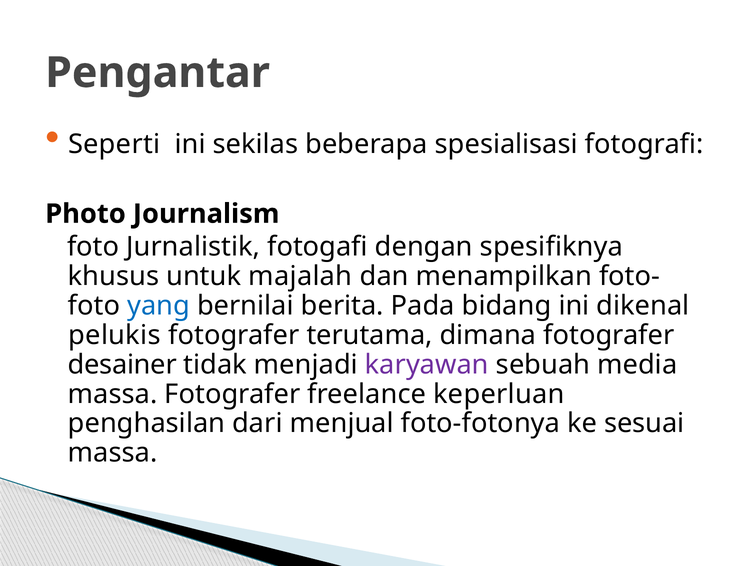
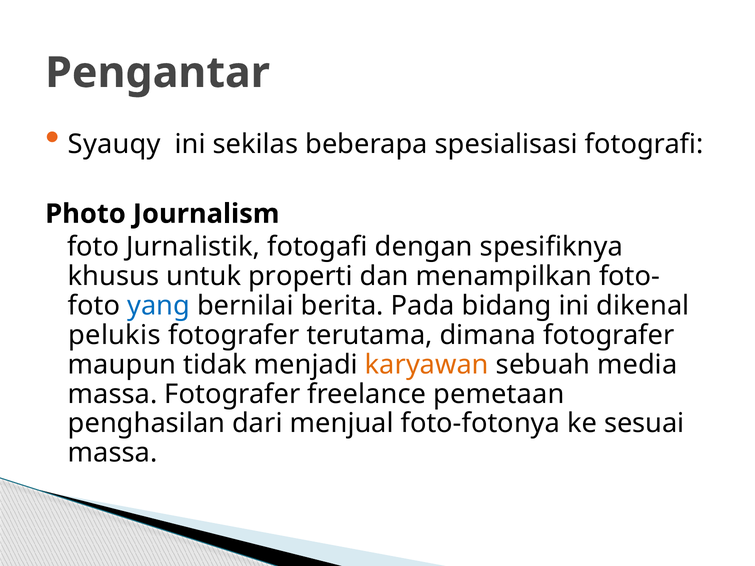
Seperti: Seperti -> Syauqy
majalah: majalah -> properti
desainer: desainer -> maupun
karyawan colour: purple -> orange
keperluan: keperluan -> pemetaan
